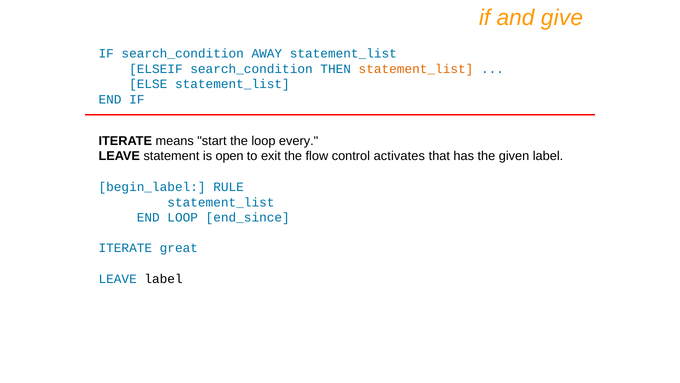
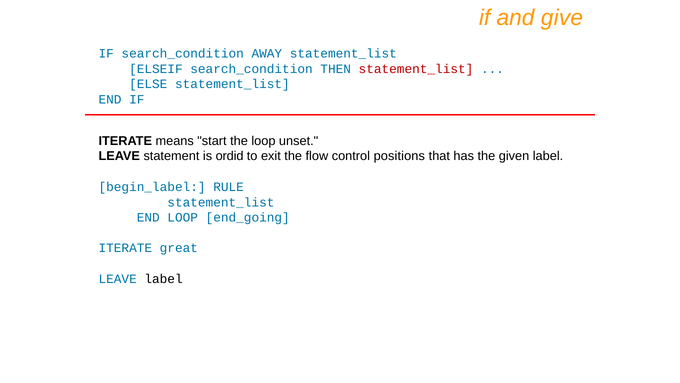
statement_list at (416, 69) colour: orange -> red
every: every -> unset
open: open -> ordid
activates: activates -> positions
end_since: end_since -> end_going
